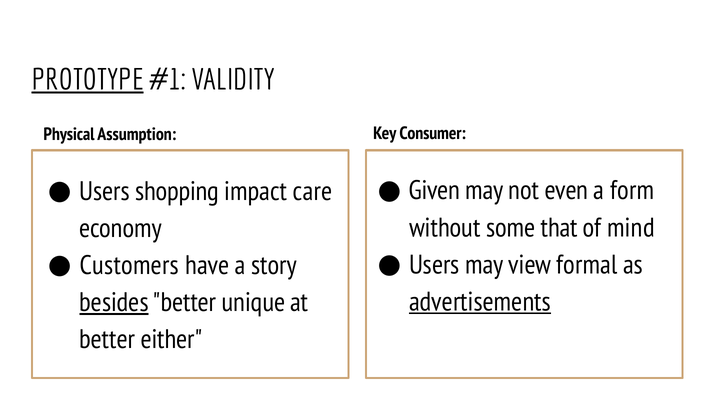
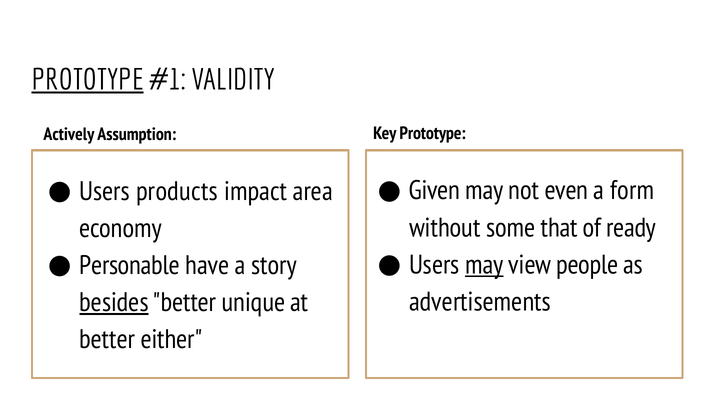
Key Consumer: Consumer -> Prototype
Physical: Physical -> Actively
shopping: shopping -> products
care: care -> area
mind: mind -> ready
may at (484, 265) underline: none -> present
formal: formal -> people
Customers: Customers -> Personable
advertisements underline: present -> none
